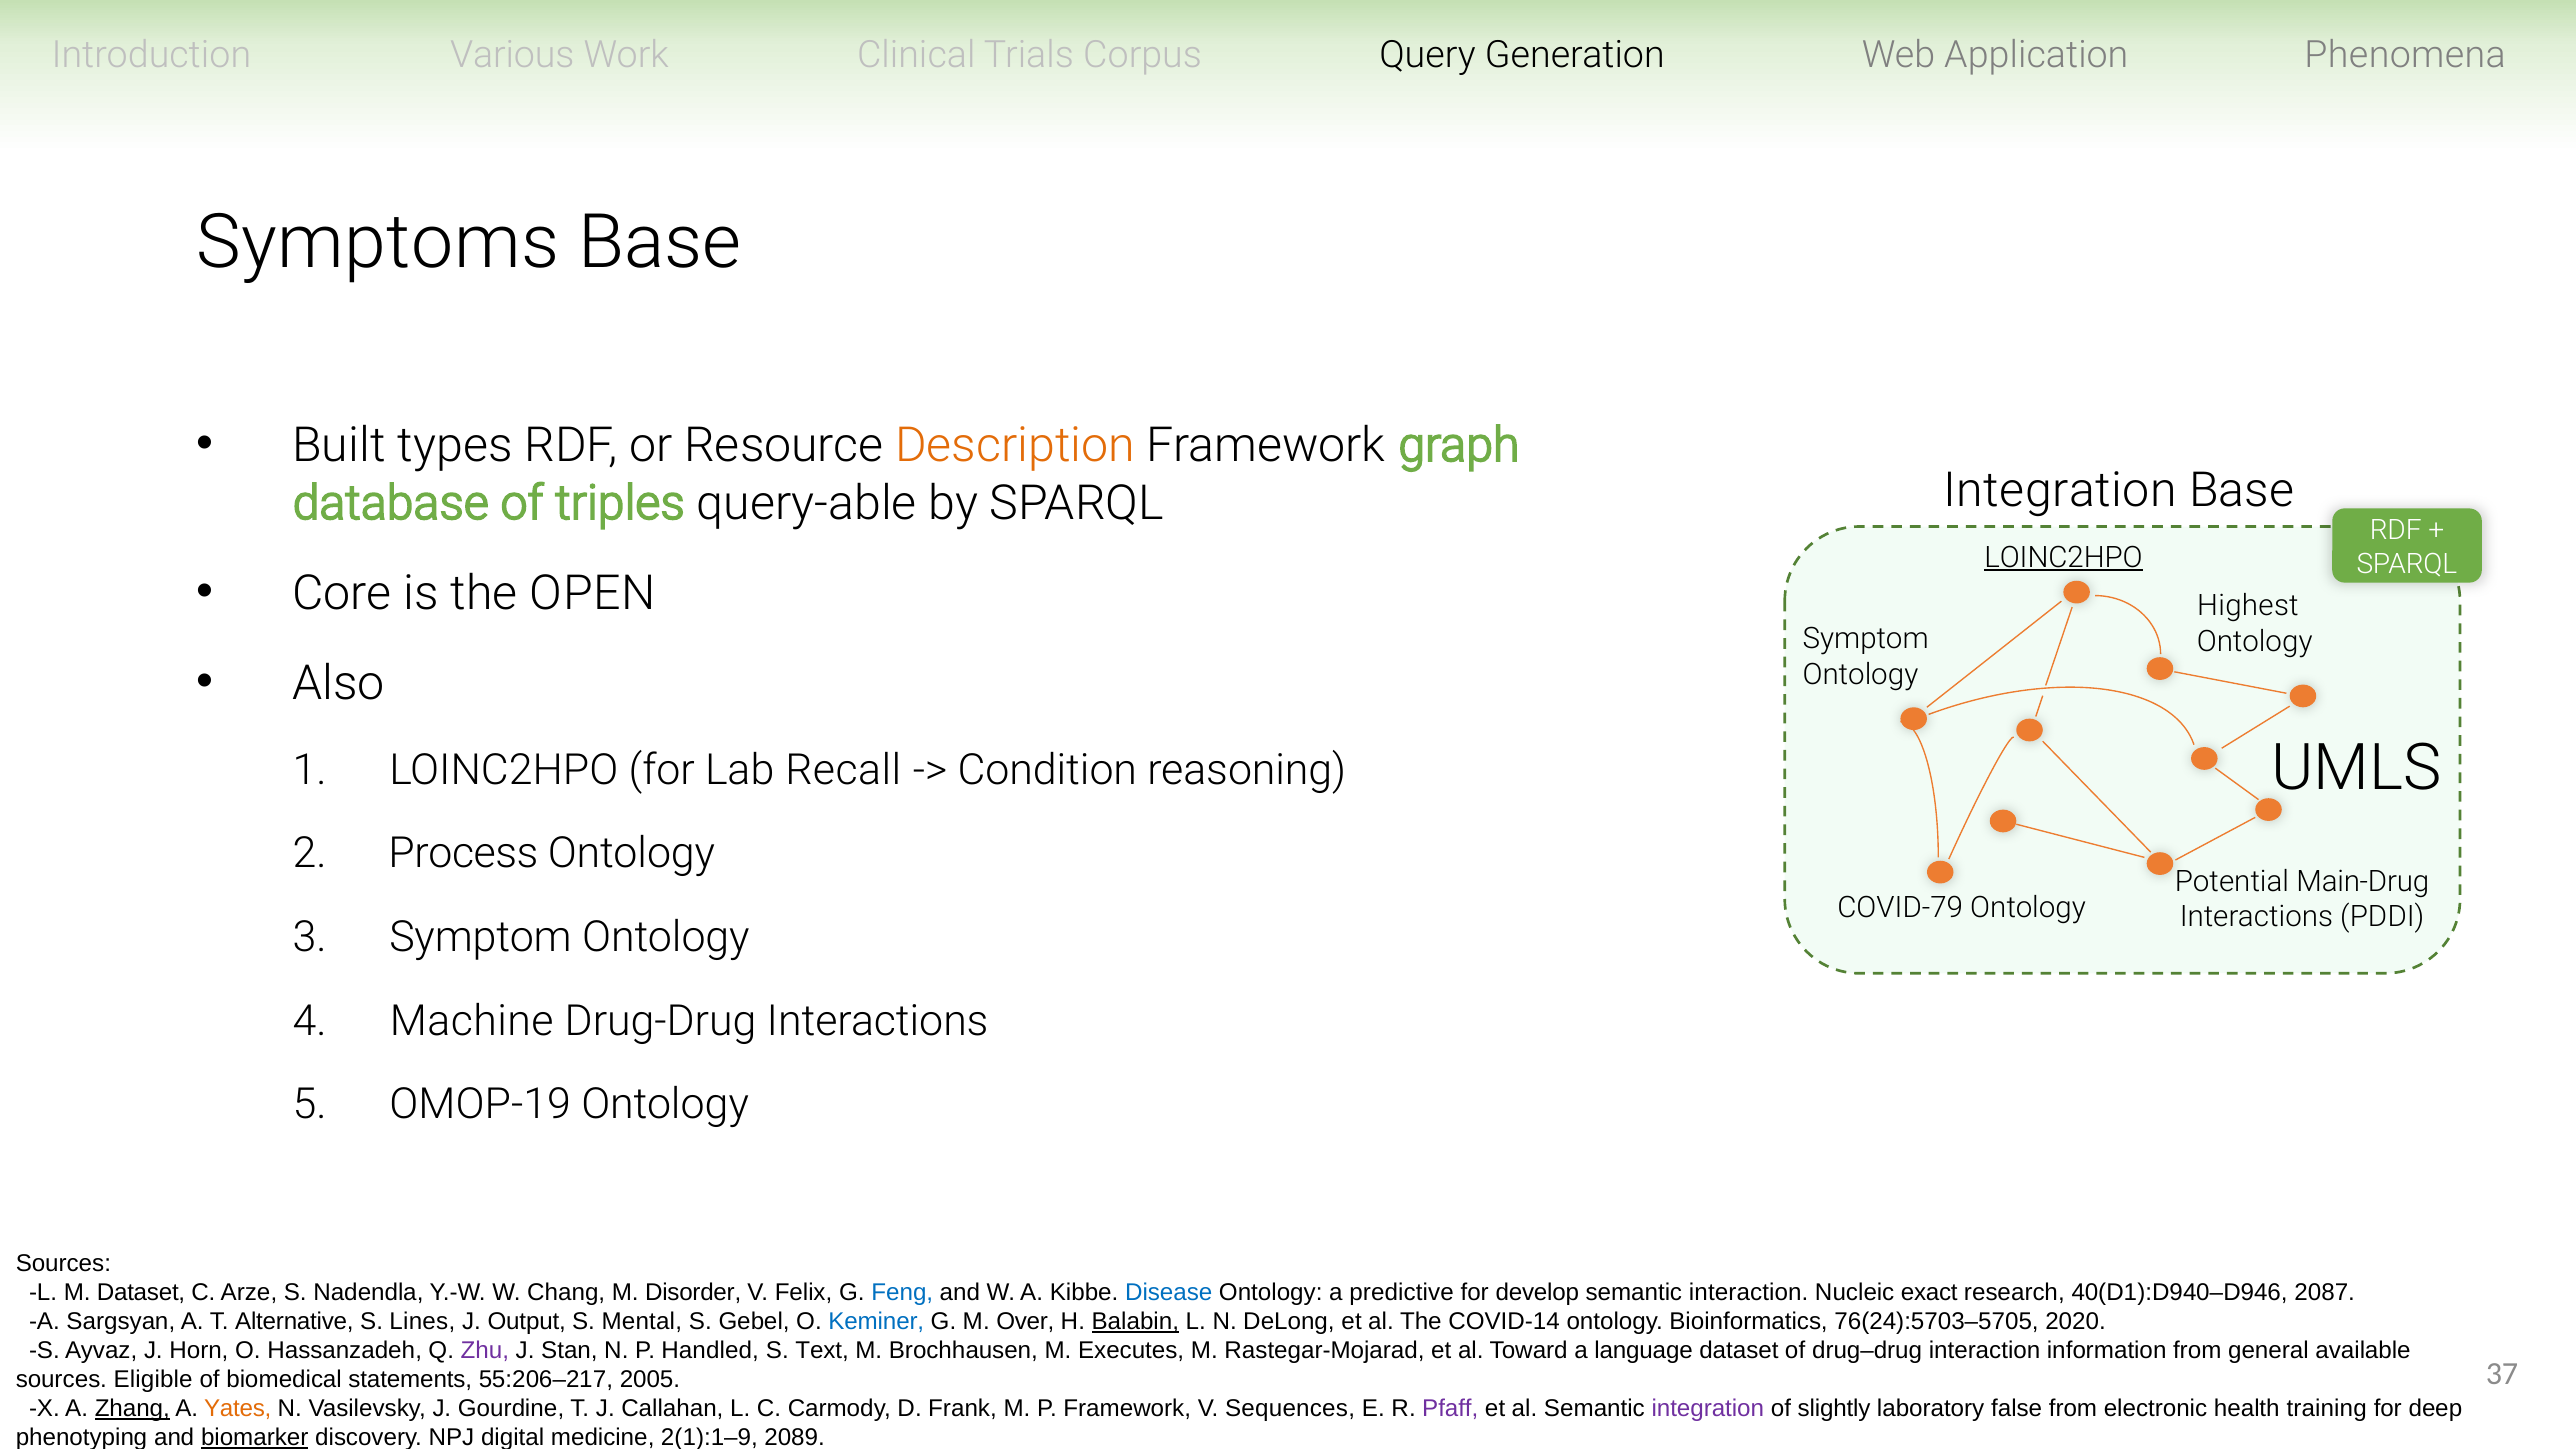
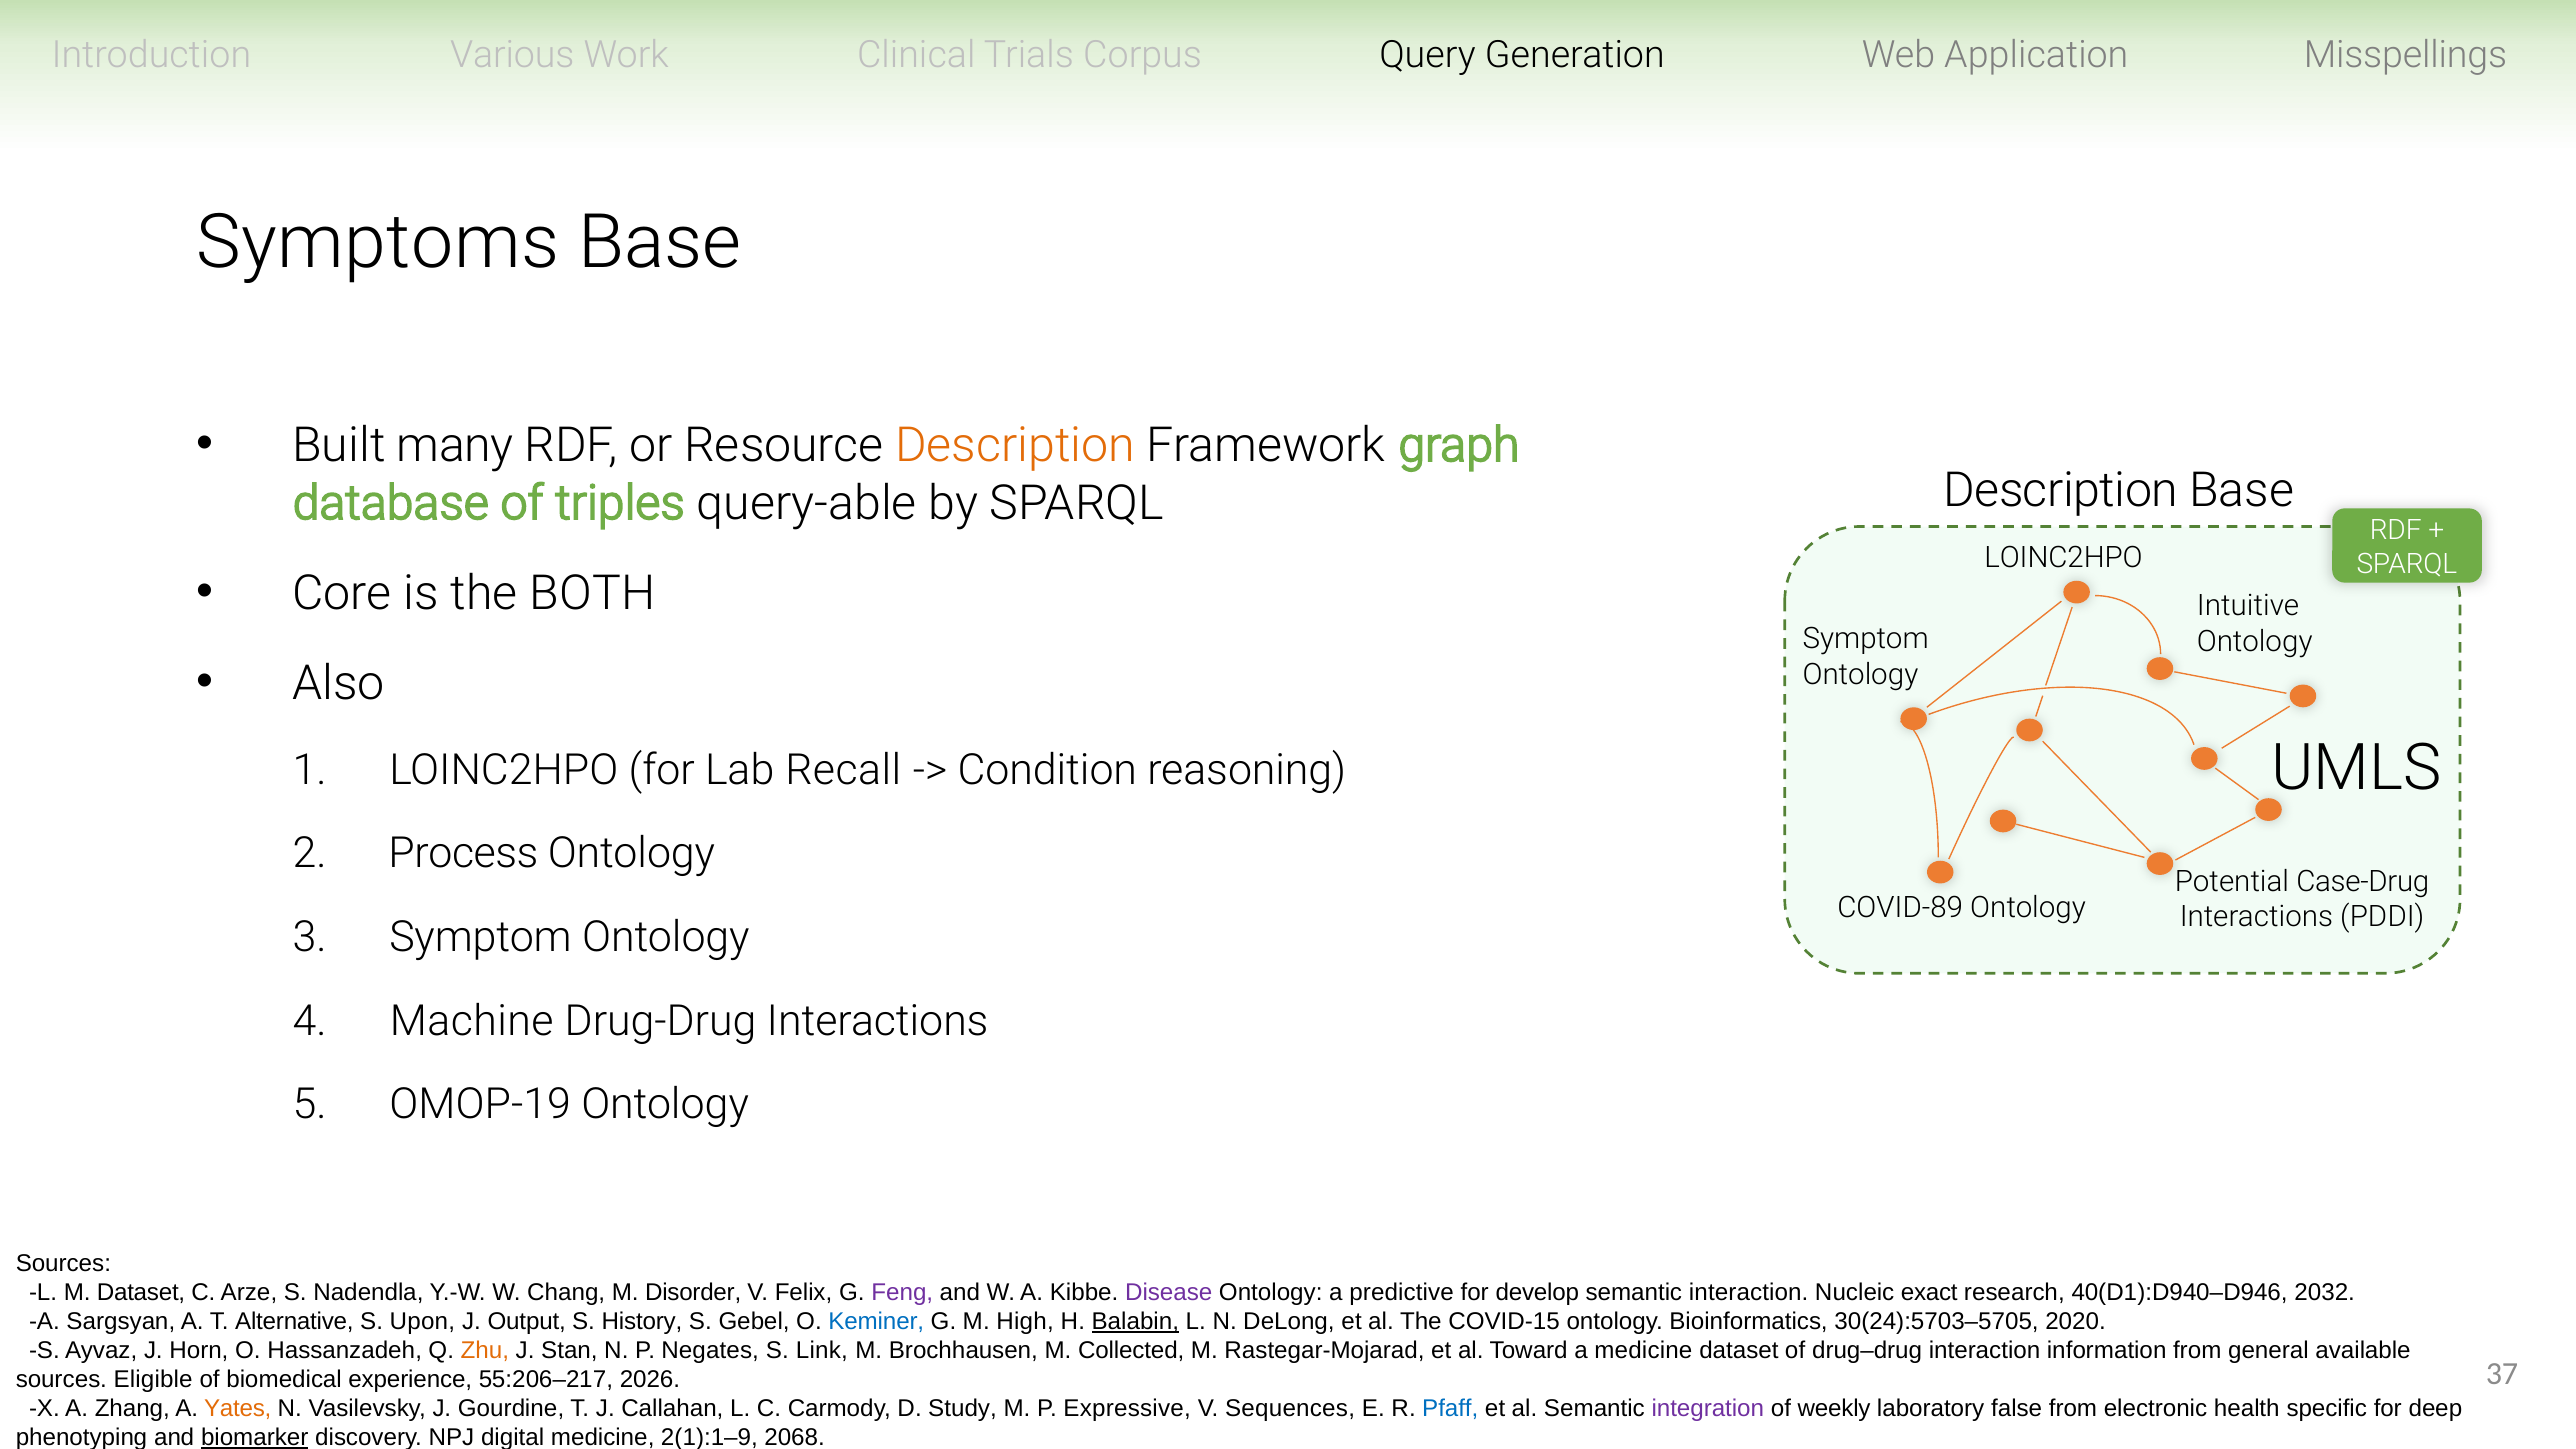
Phenomena: Phenomena -> Misspellings
types: types -> many
Integration at (2060, 491): Integration -> Description
LOINC2HPO at (2063, 557) underline: present -> none
OPEN: OPEN -> BOTH
Highest: Highest -> Intuitive
Main-Drug: Main-Drug -> Case-Drug
COVID-79: COVID-79 -> COVID-89
Feng colour: blue -> purple
Disease colour: blue -> purple
2087: 2087 -> 2032
Lines: Lines -> Upon
Mental: Mental -> History
Over: Over -> High
COVID-14: COVID-14 -> COVID-15
76(24):5703–5705: 76(24):5703–5705 -> 30(24):5703–5705
Zhu colour: purple -> orange
Handled: Handled -> Negates
Text: Text -> Link
Executes: Executes -> Collected
a language: language -> medicine
statements: statements -> experience
2005: 2005 -> 2026
Zhang underline: present -> none
Frank: Frank -> Study
P Framework: Framework -> Expressive
Pfaff colour: purple -> blue
slightly: slightly -> weekly
training: training -> specific
2089: 2089 -> 2068
